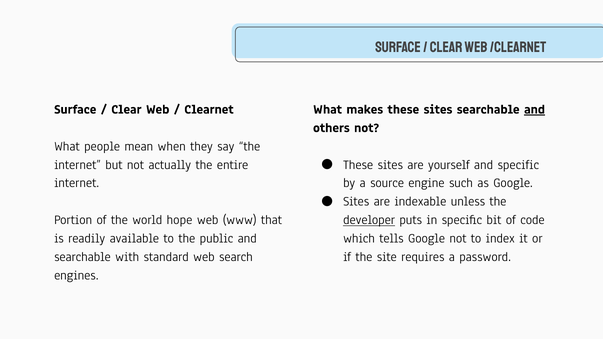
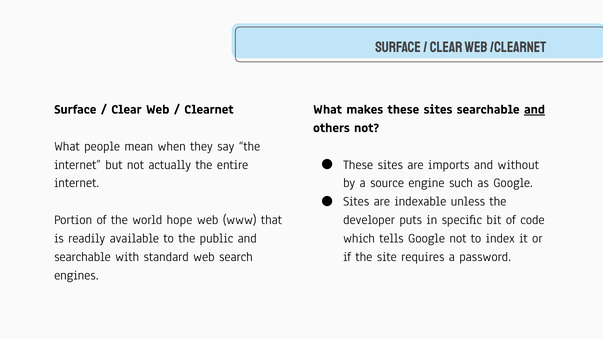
yourself: yourself -> imports
and specific: specific -> without
developer underline: present -> none
